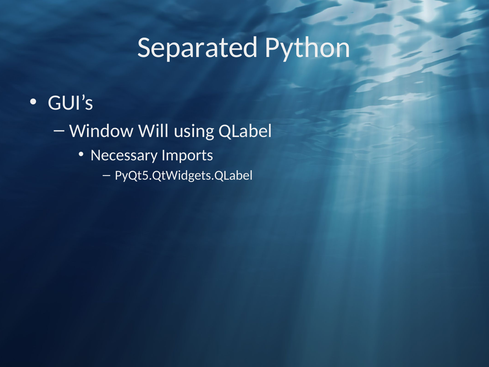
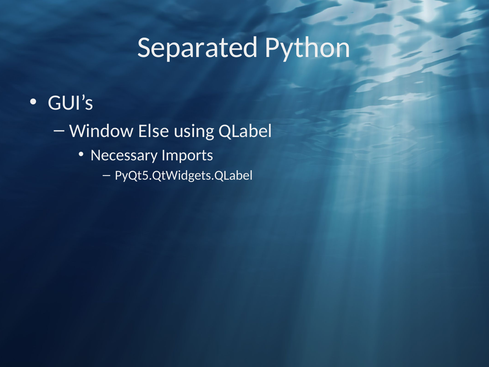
Will: Will -> Else
